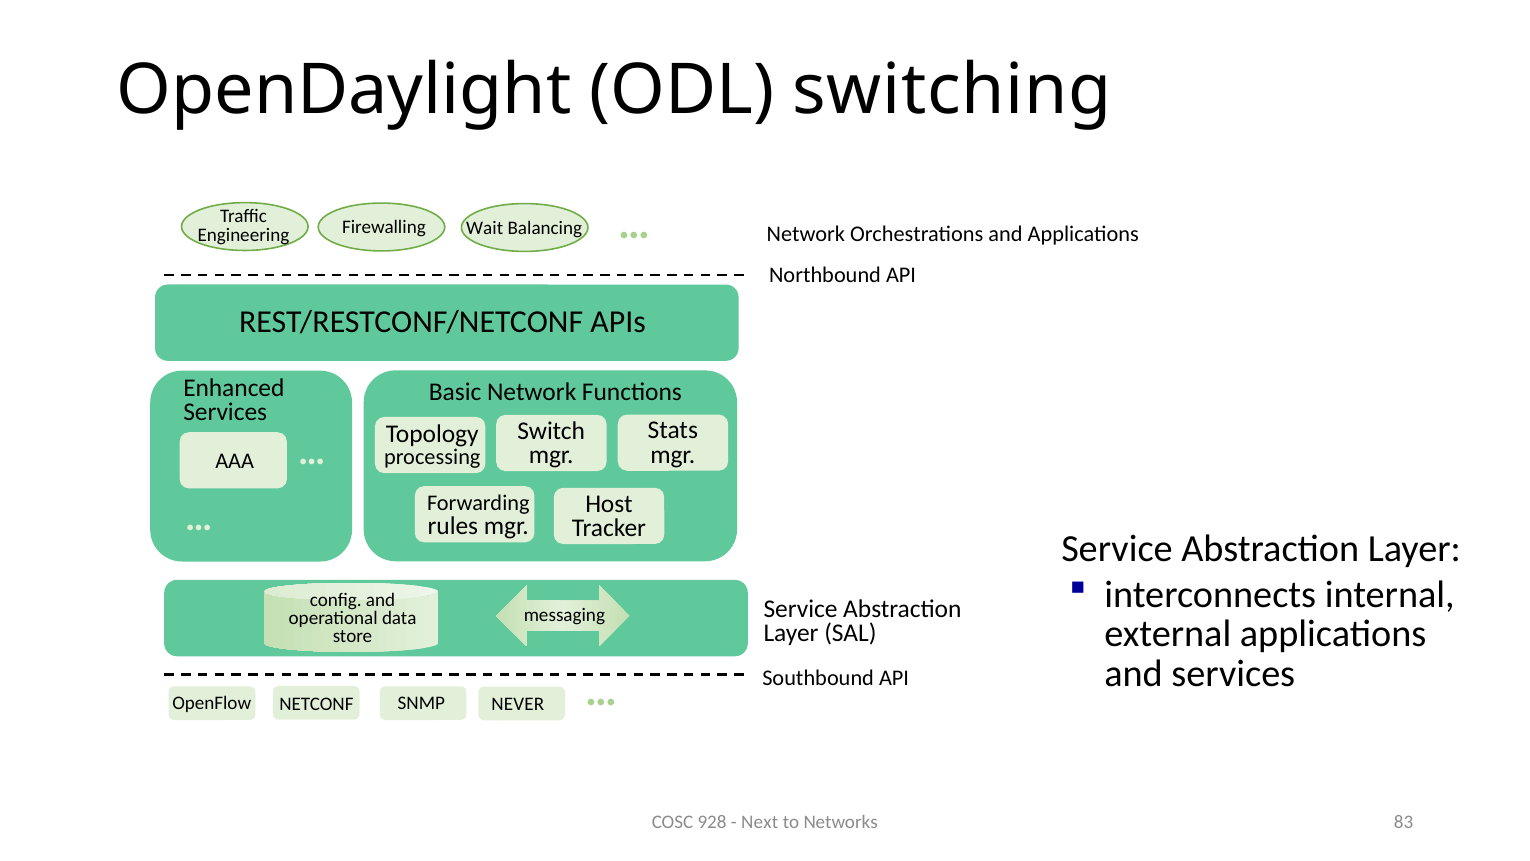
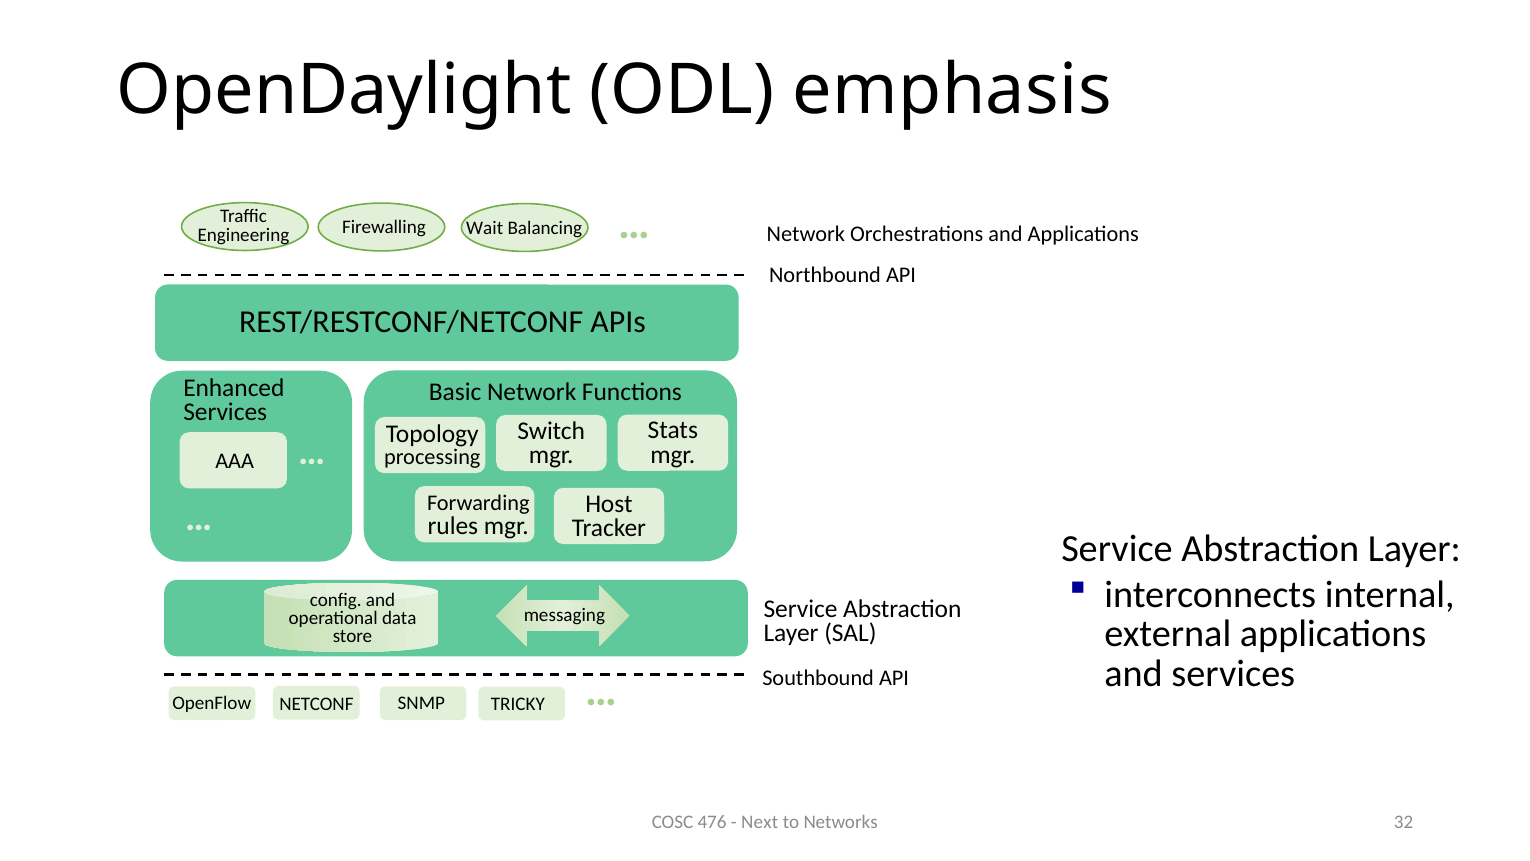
switching: switching -> emphasis
NEVER: NEVER -> TRICKY
928: 928 -> 476
83: 83 -> 32
